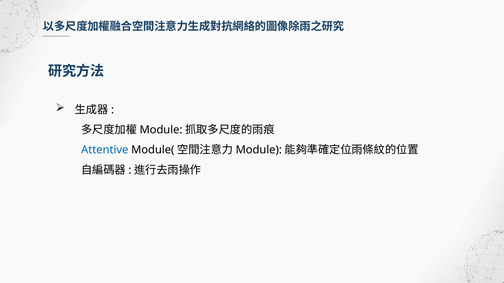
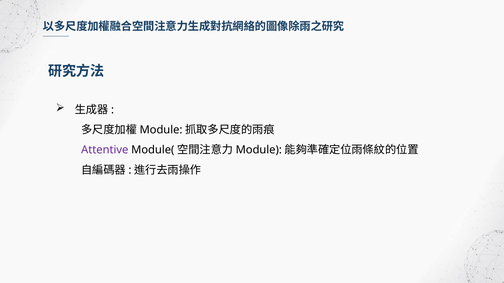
Attentive colour: blue -> purple
